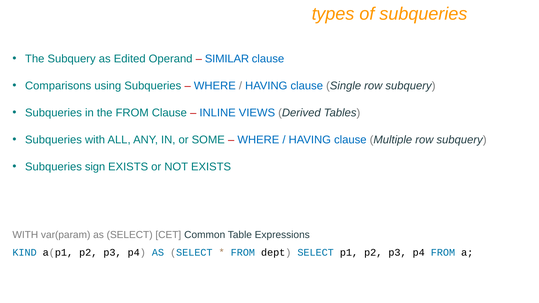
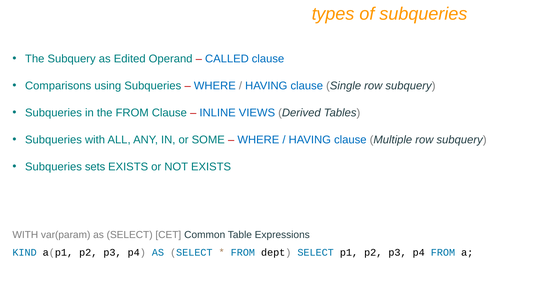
SIMILAR: SIMILAR -> CALLED
sign: sign -> sets
